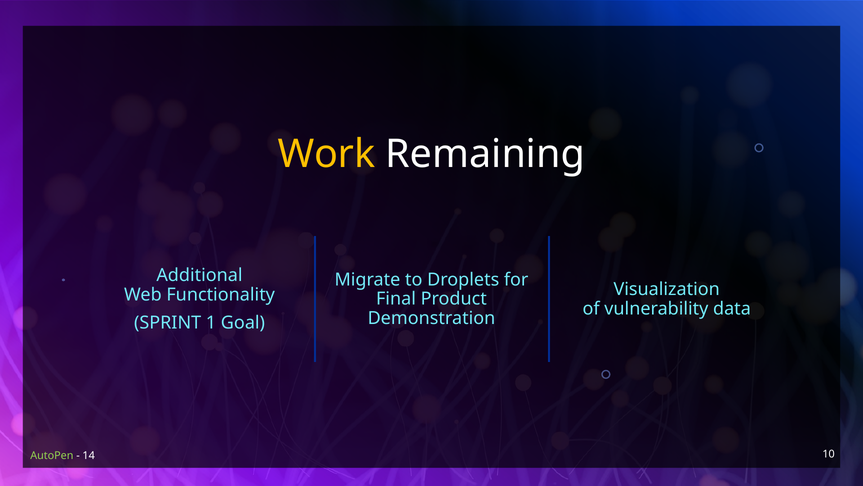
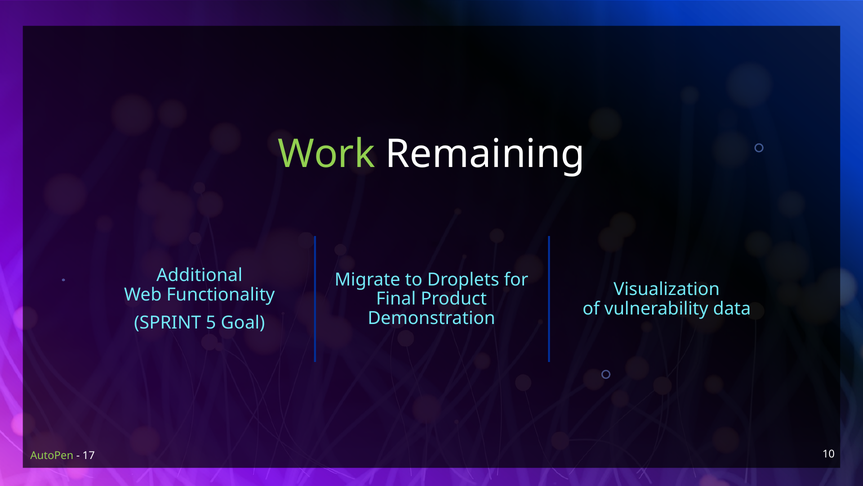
Work colour: yellow -> light green
1: 1 -> 5
14: 14 -> 17
